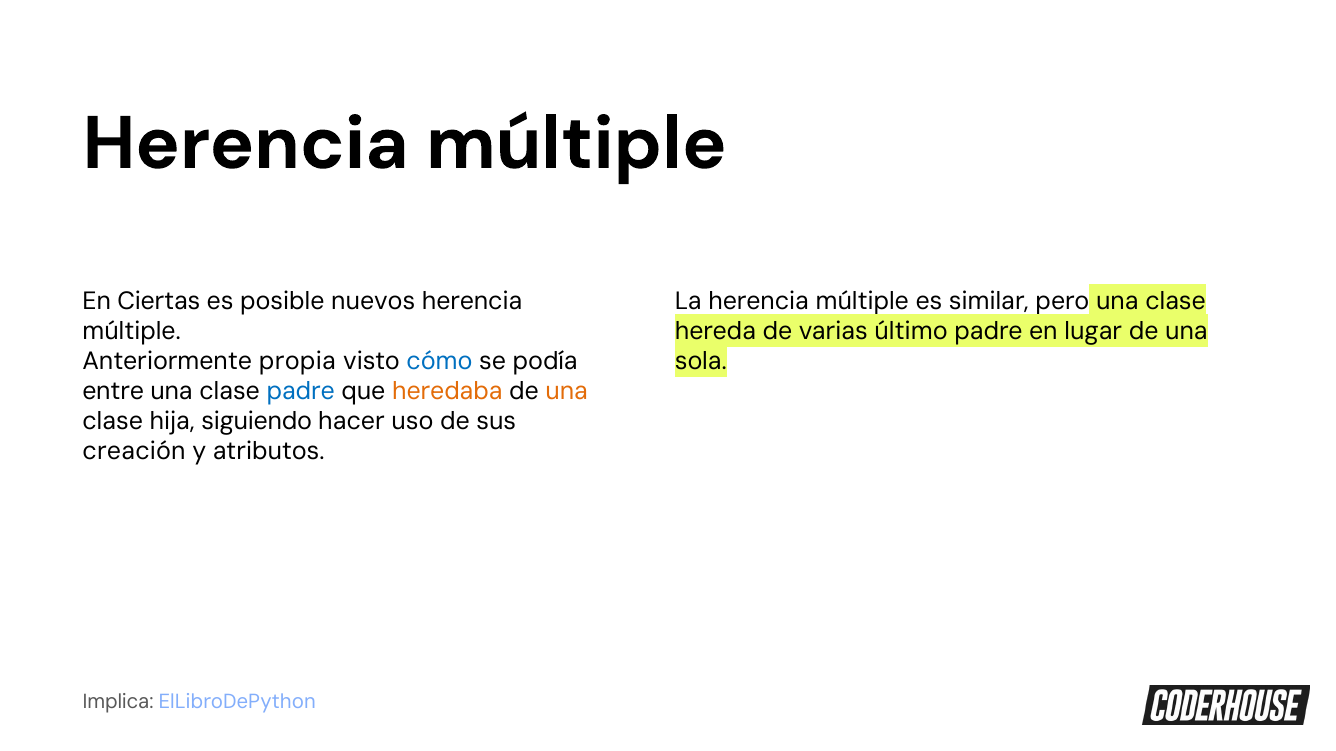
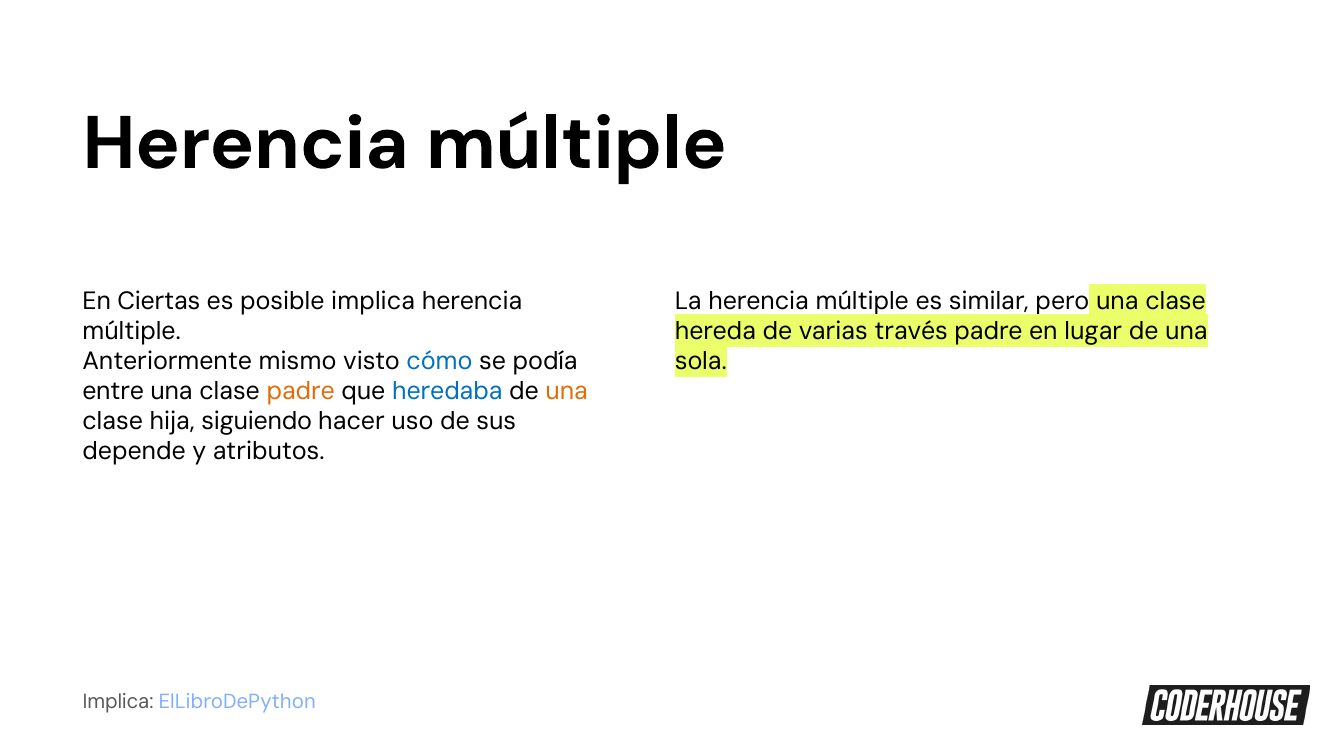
posible nuevos: nuevos -> implica
último: último -> través
propia: propia -> mismo
padre at (301, 391) colour: blue -> orange
heredaba colour: orange -> blue
creación: creación -> depende
